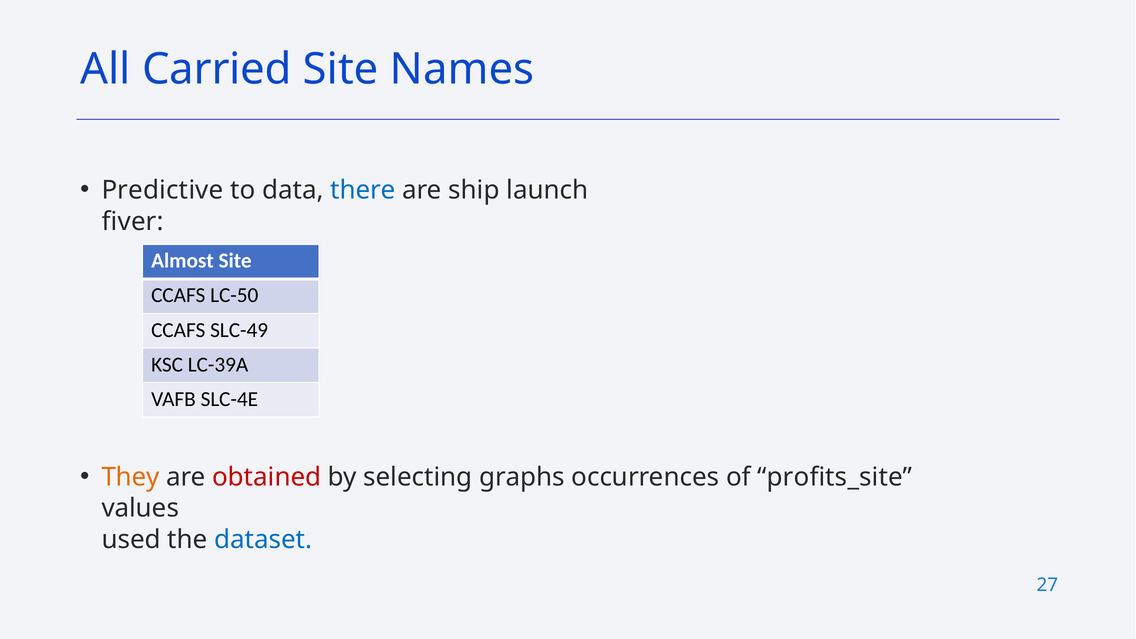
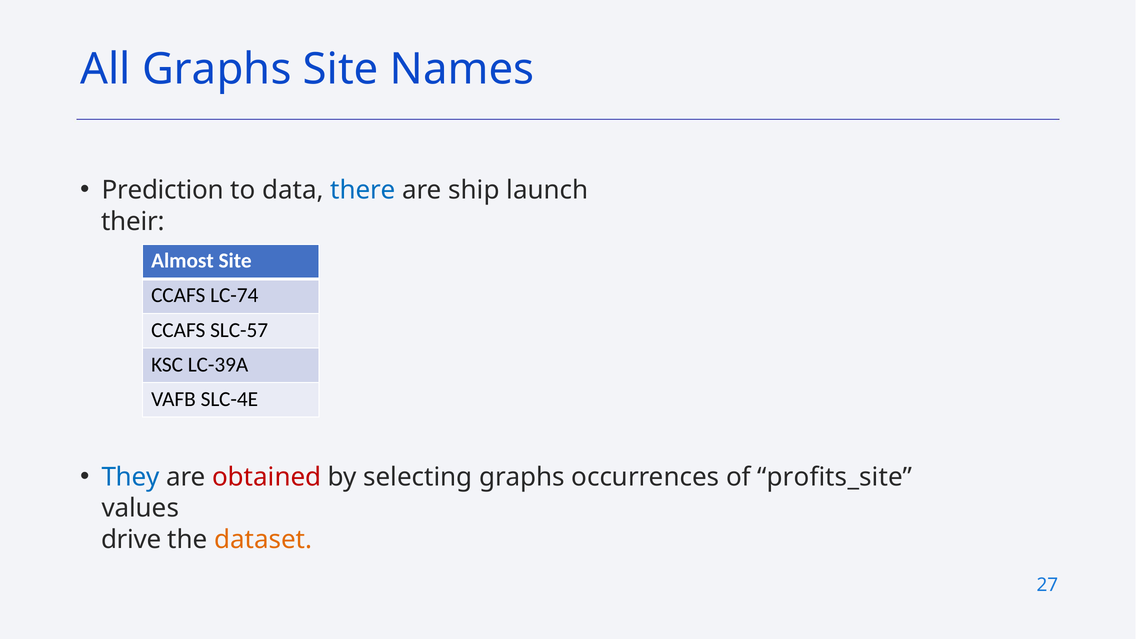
All Carried: Carried -> Graphs
Predictive: Predictive -> Prediction
fiver: fiver -> their
LC-50: LC-50 -> LC-74
SLC-49: SLC-49 -> SLC-57
They colour: orange -> blue
used: used -> drive
dataset colour: blue -> orange
